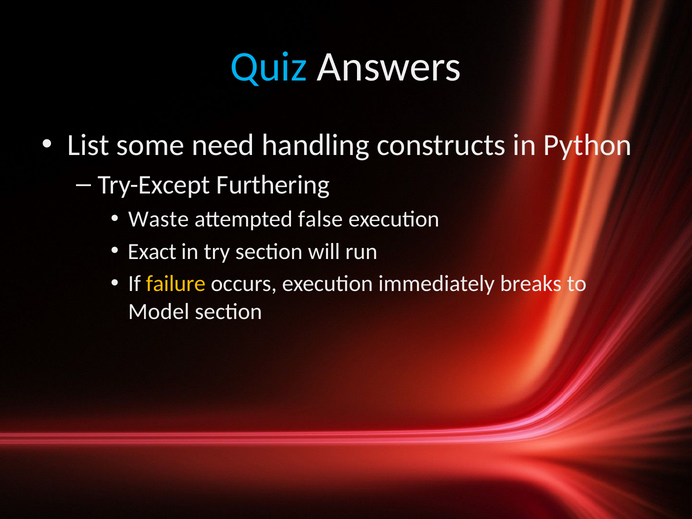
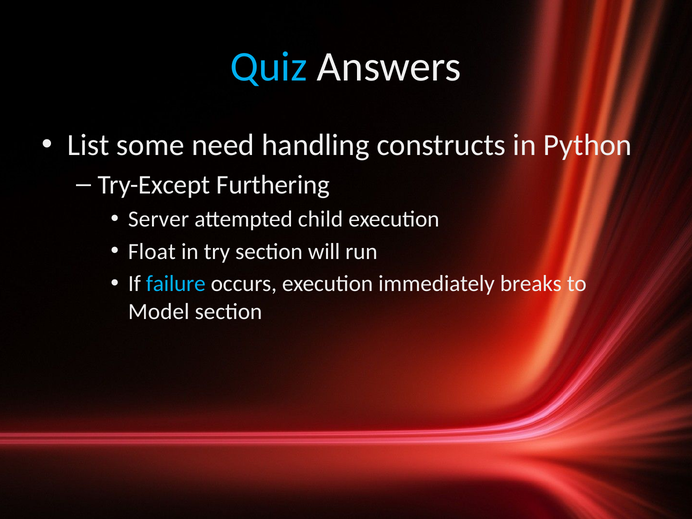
Waste: Waste -> Server
false: false -> child
Exact: Exact -> Float
failure colour: yellow -> light blue
